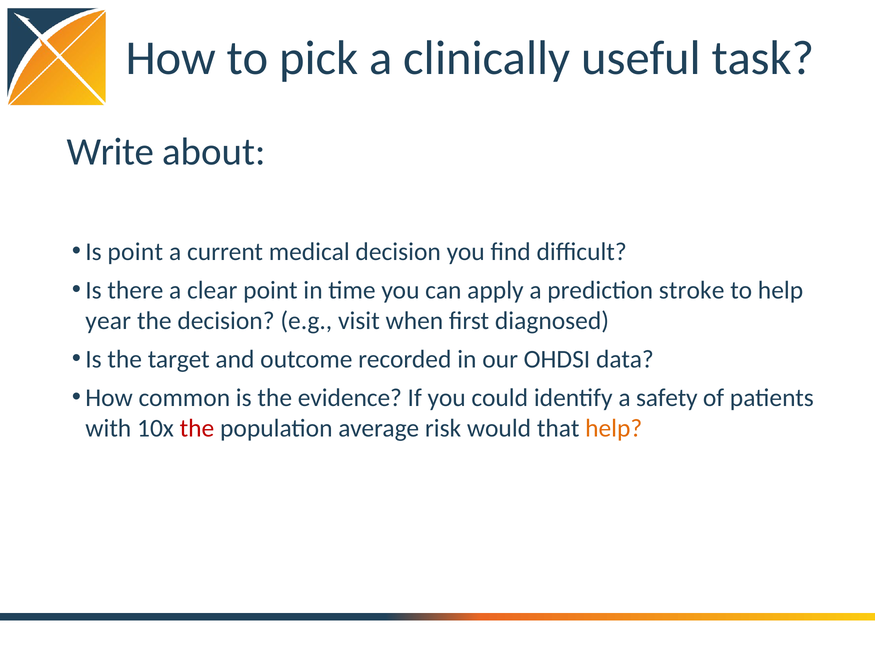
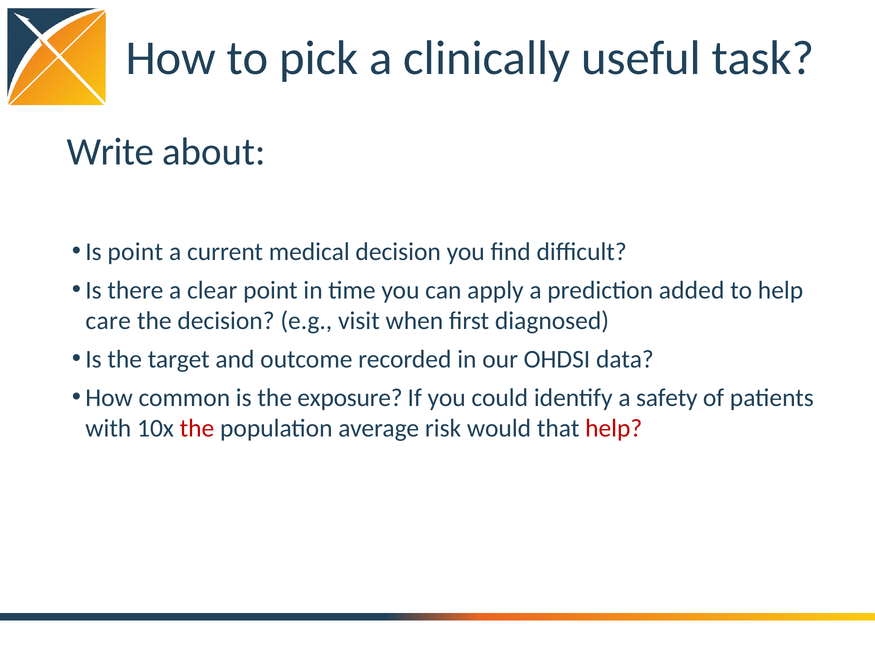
stroke: stroke -> added
year: year -> care
evidence: evidence -> exposure
help at (614, 428) colour: orange -> red
